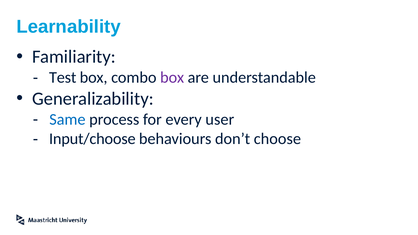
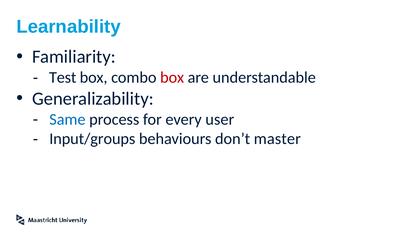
box at (172, 78) colour: purple -> red
Input/choose: Input/choose -> Input/groups
choose: choose -> master
